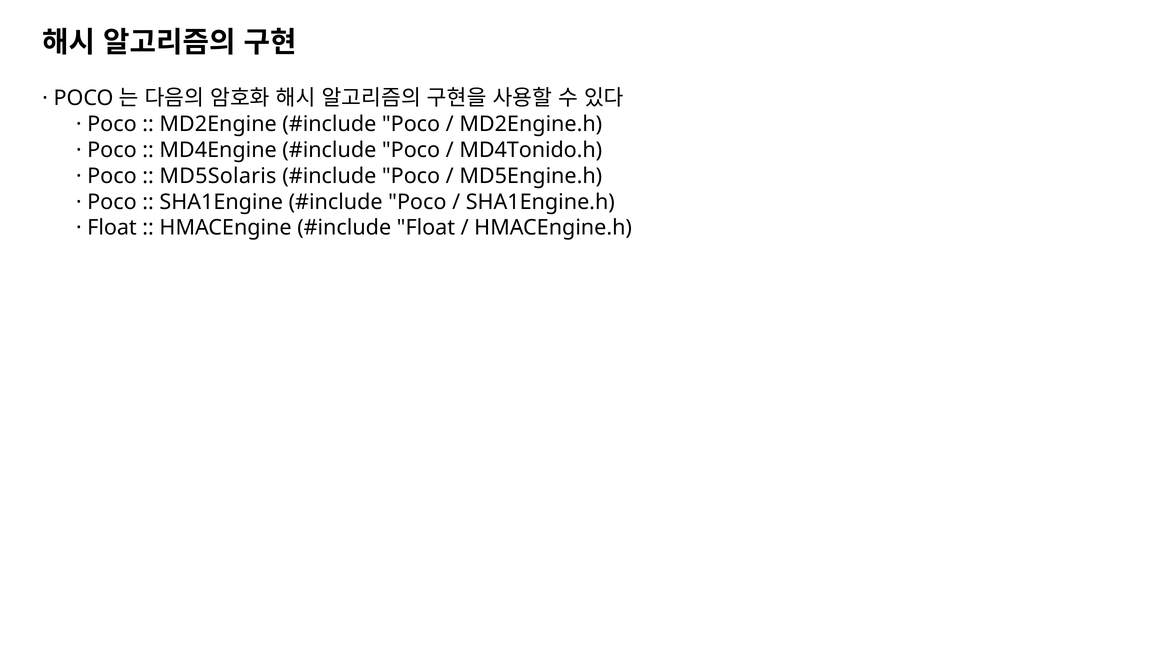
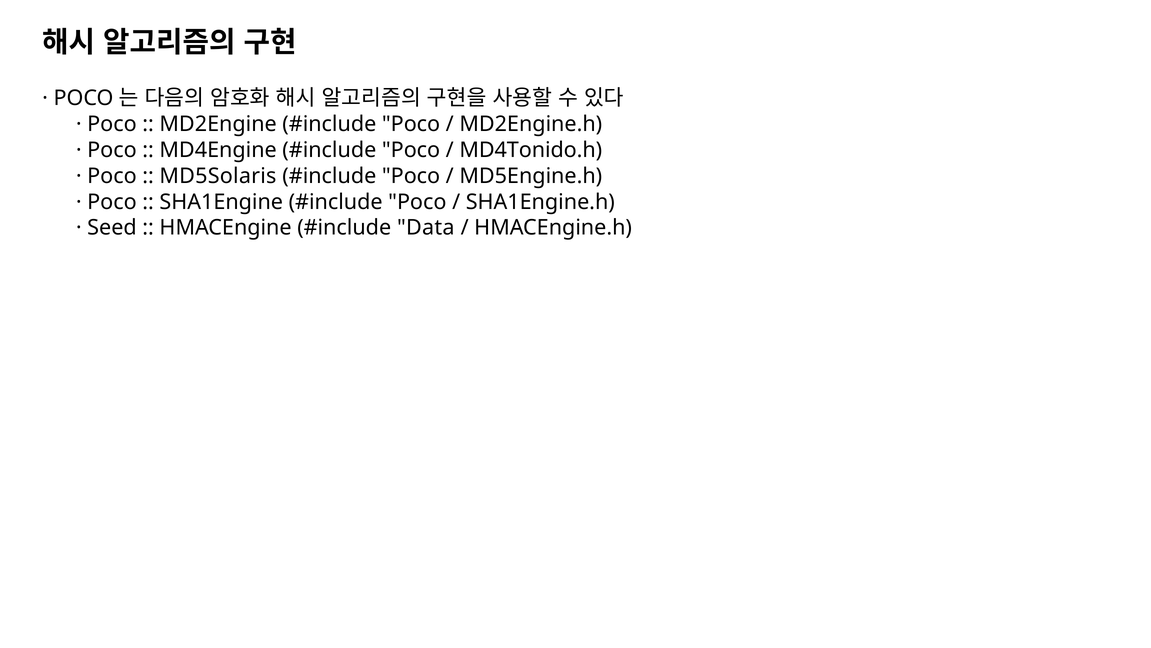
Float at (112, 228): Float -> Seed
Float at (426, 228): Float -> Data
